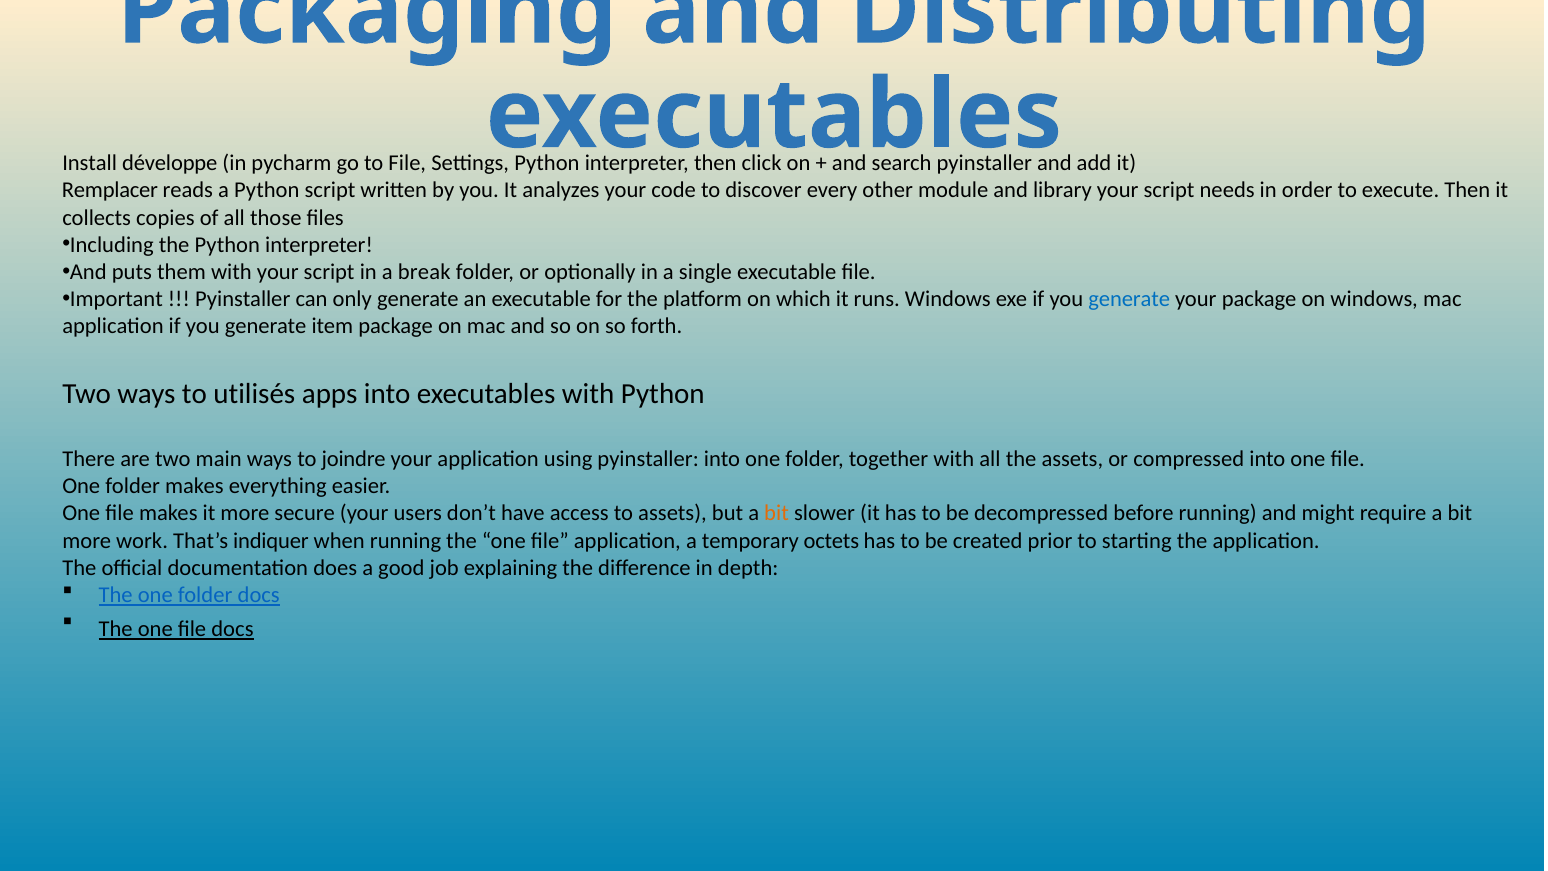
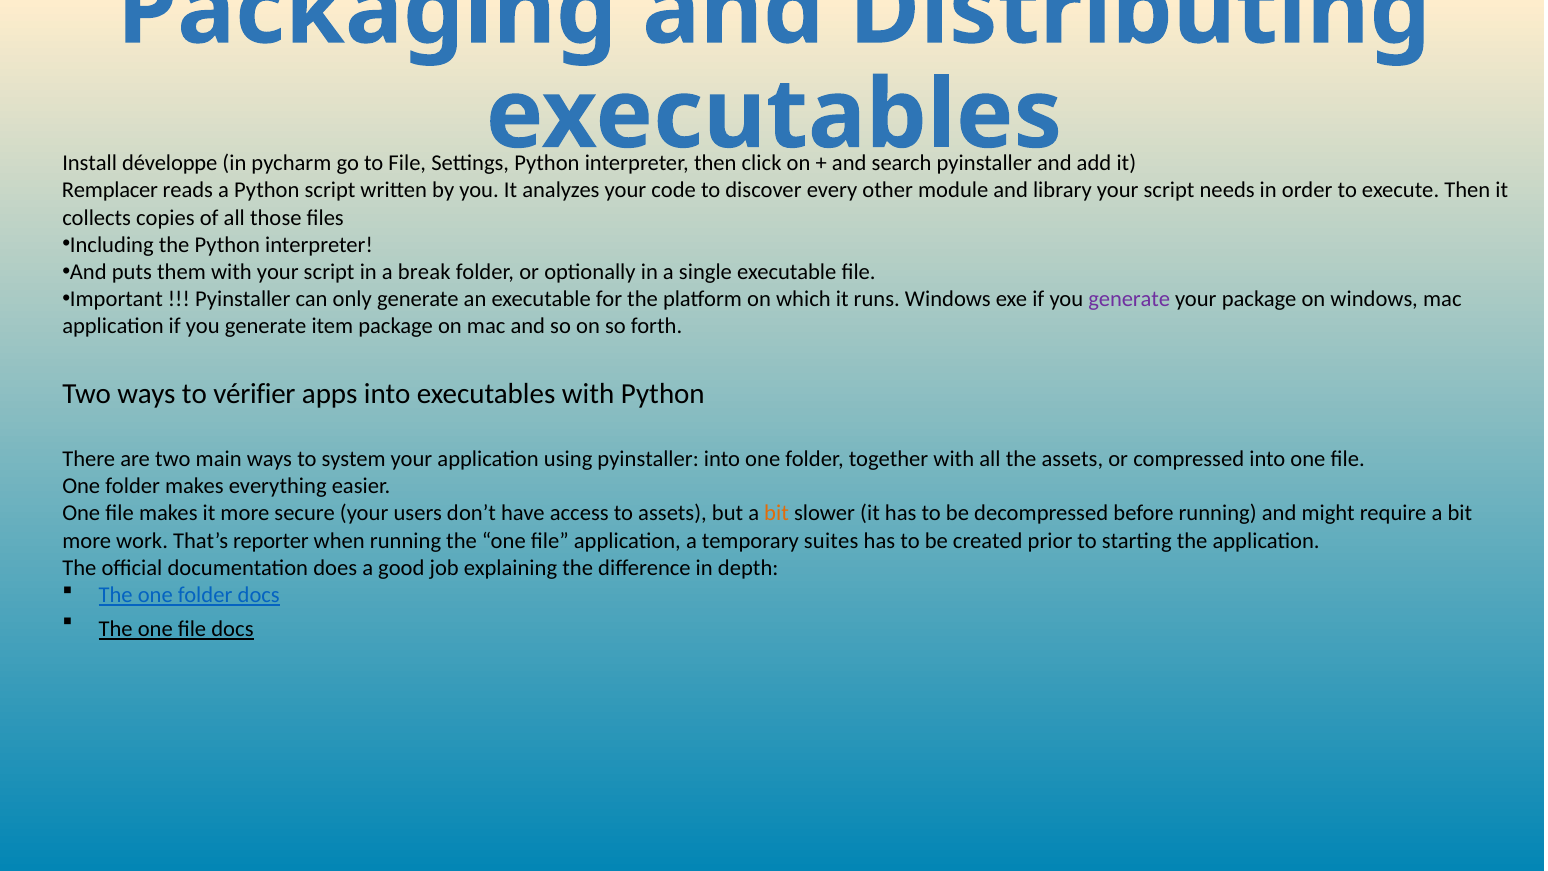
generate at (1129, 299) colour: blue -> purple
utilisés: utilisés -> vérifier
joindre: joindre -> system
indiquer: indiquer -> reporter
octets: octets -> suites
